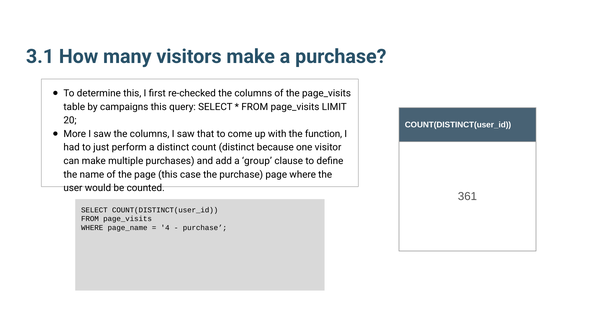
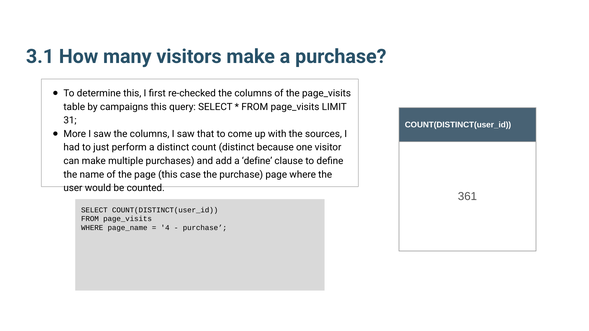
20: 20 -> 31
function: function -> sources
a group: group -> define
